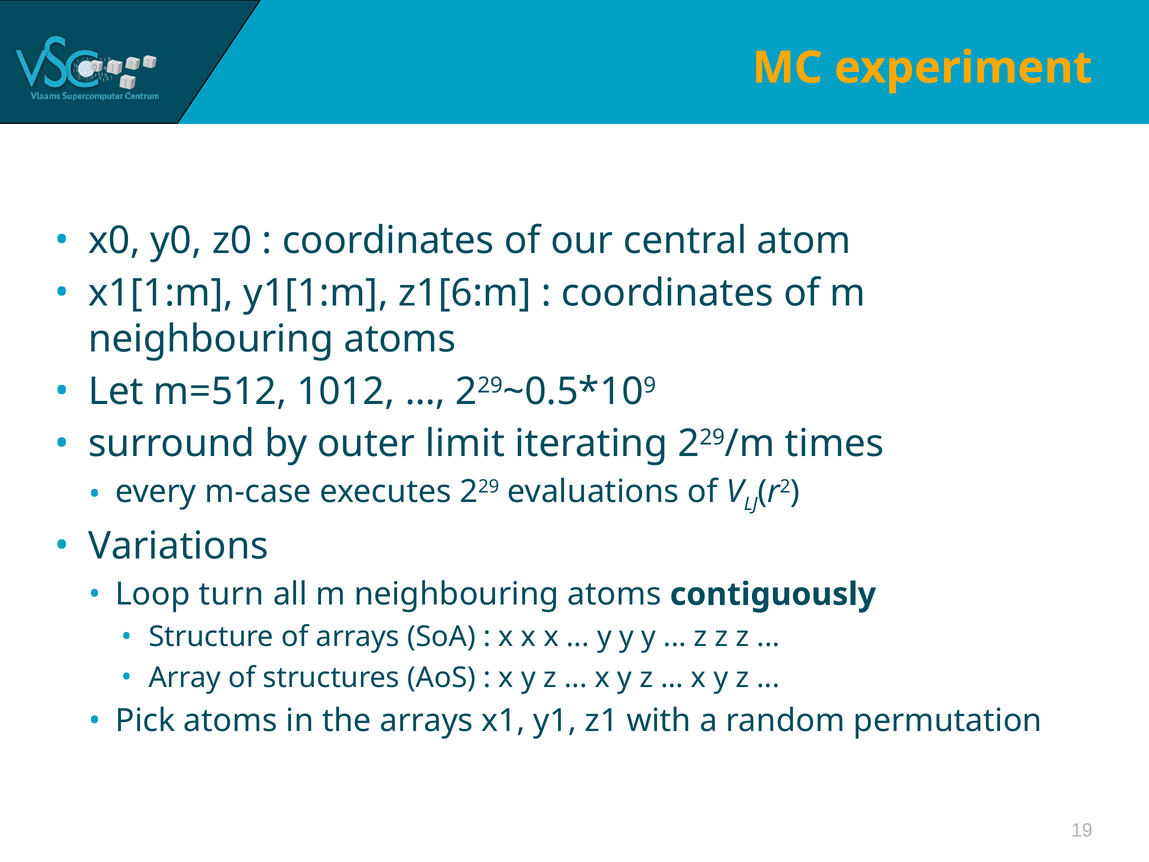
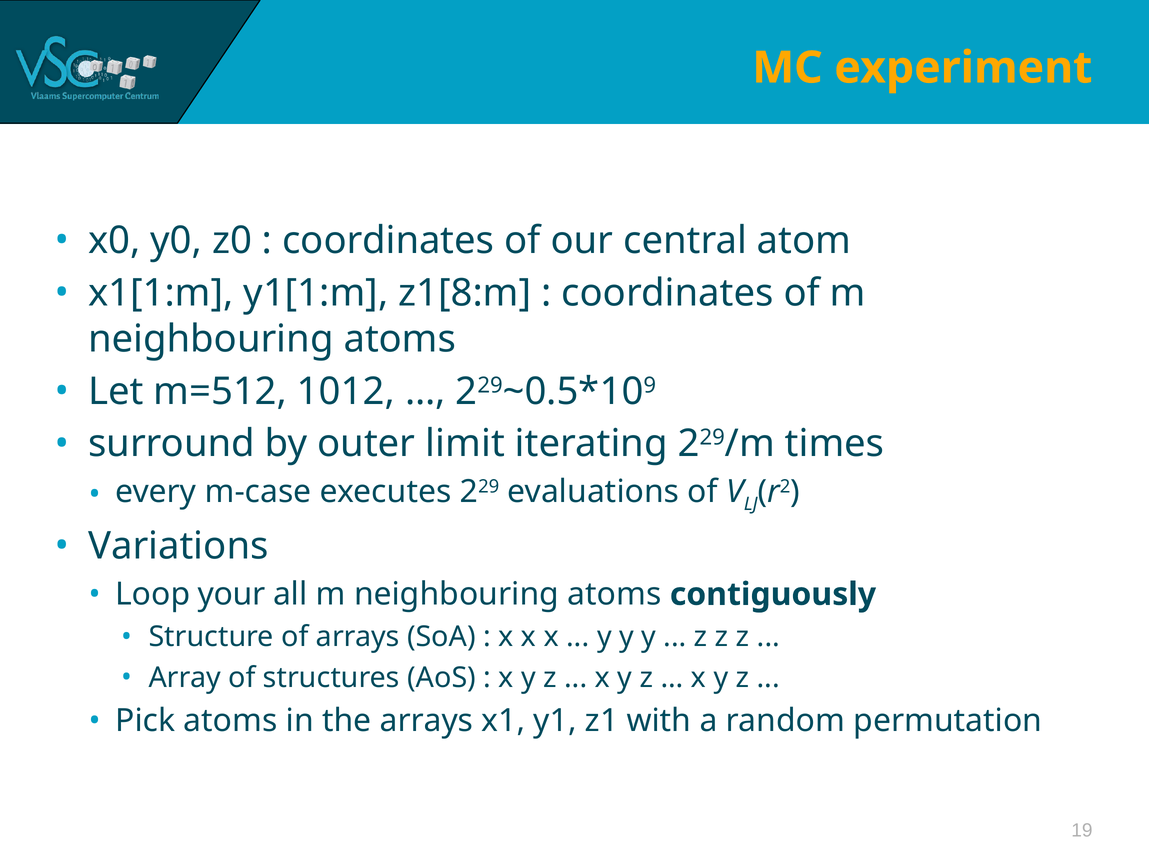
z1[6:m: z1[6:m -> z1[8:m
turn: turn -> your
